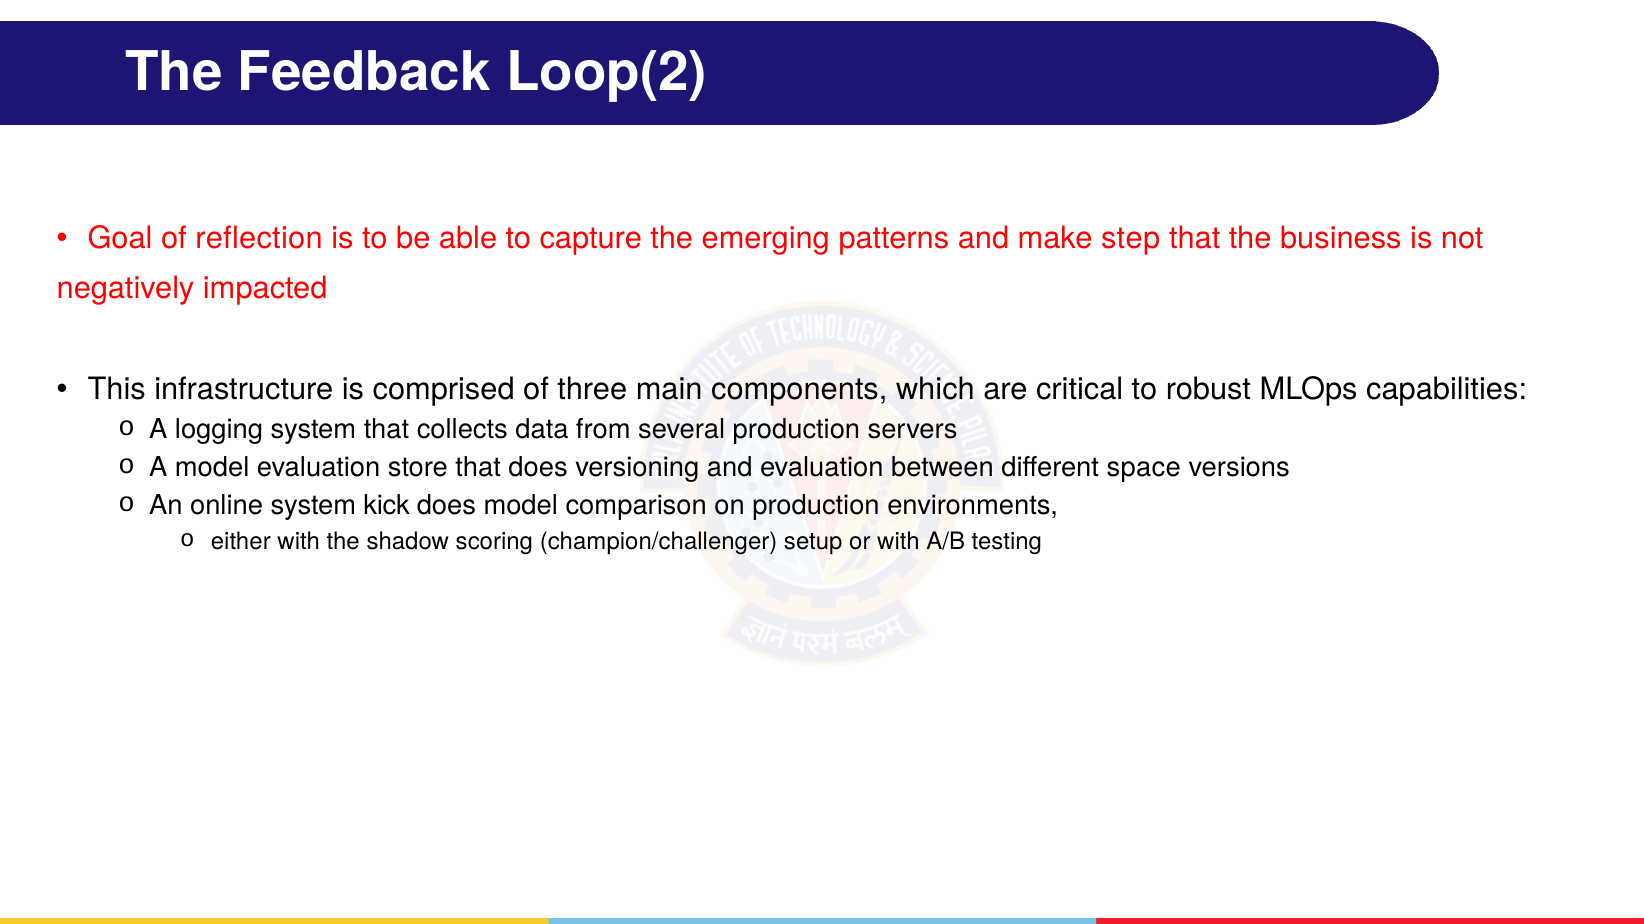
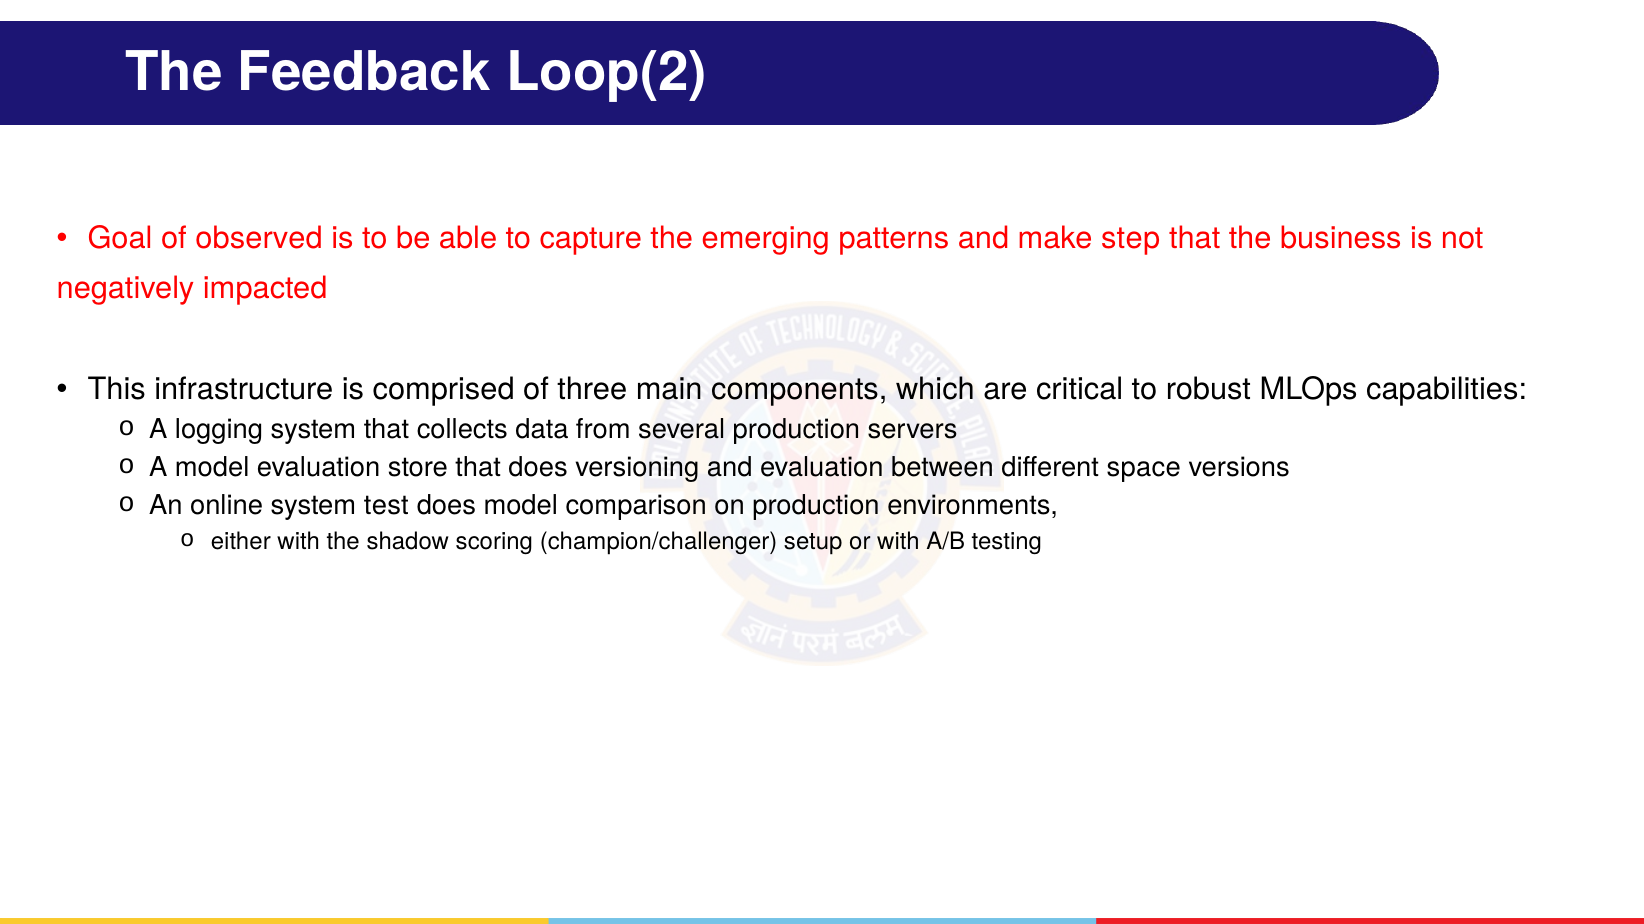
reflection: reflection -> observed
kick: kick -> test
